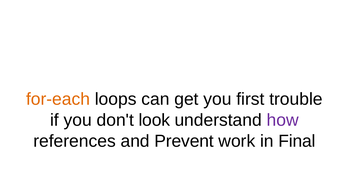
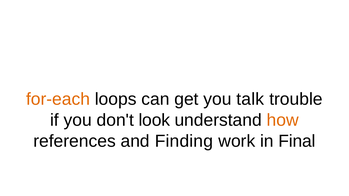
first: first -> talk
how colour: purple -> orange
Prevent: Prevent -> Finding
